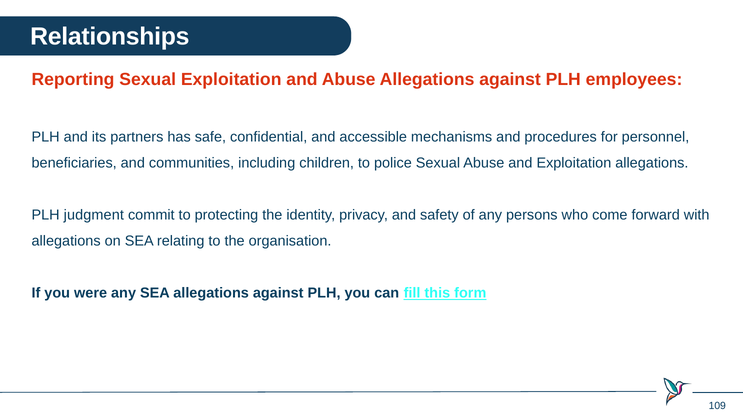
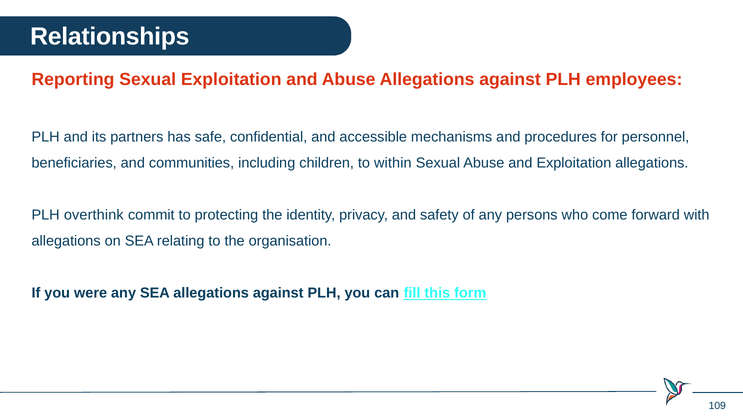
police: police -> within
judgment: judgment -> overthink
